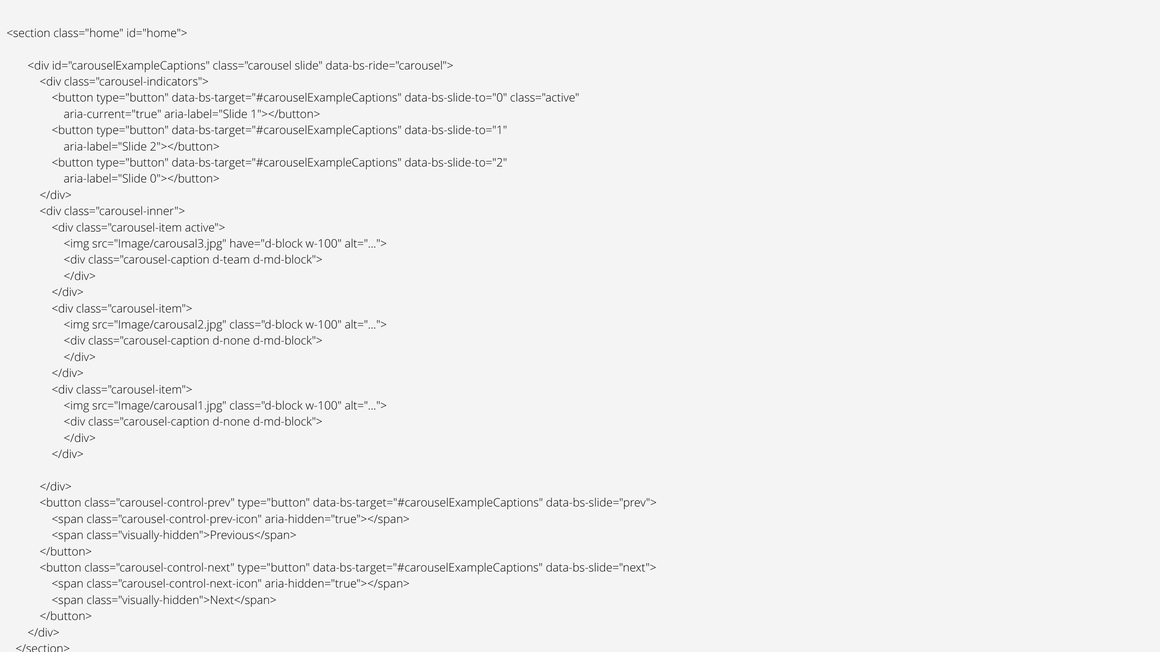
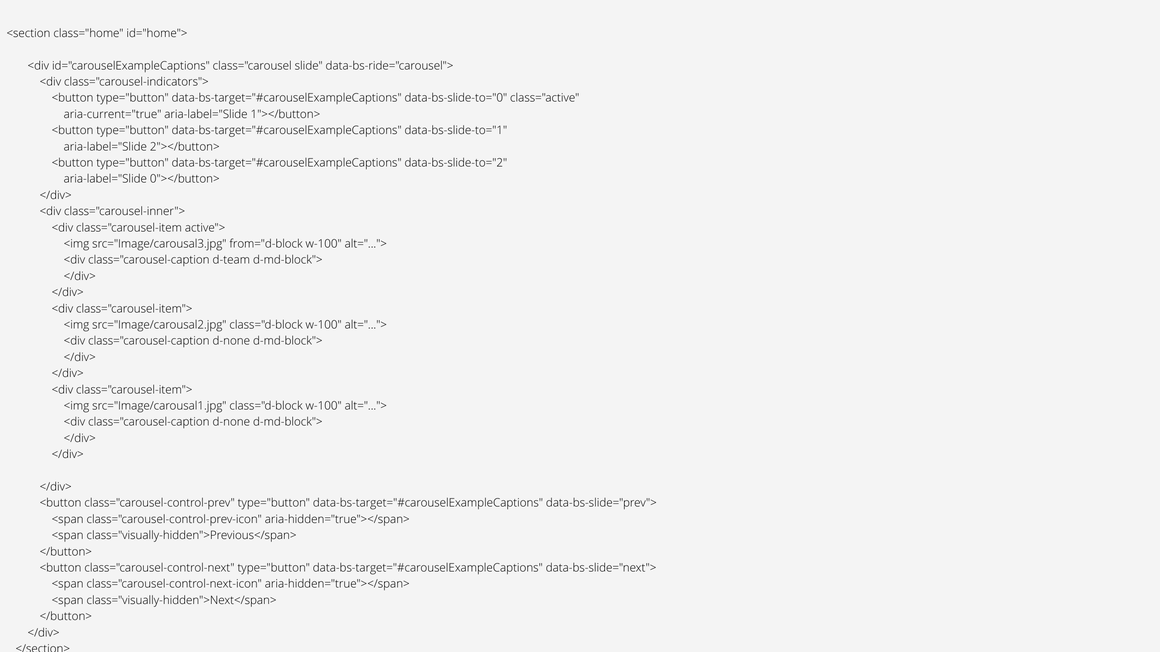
have="d-block: have="d-block -> from="d-block
